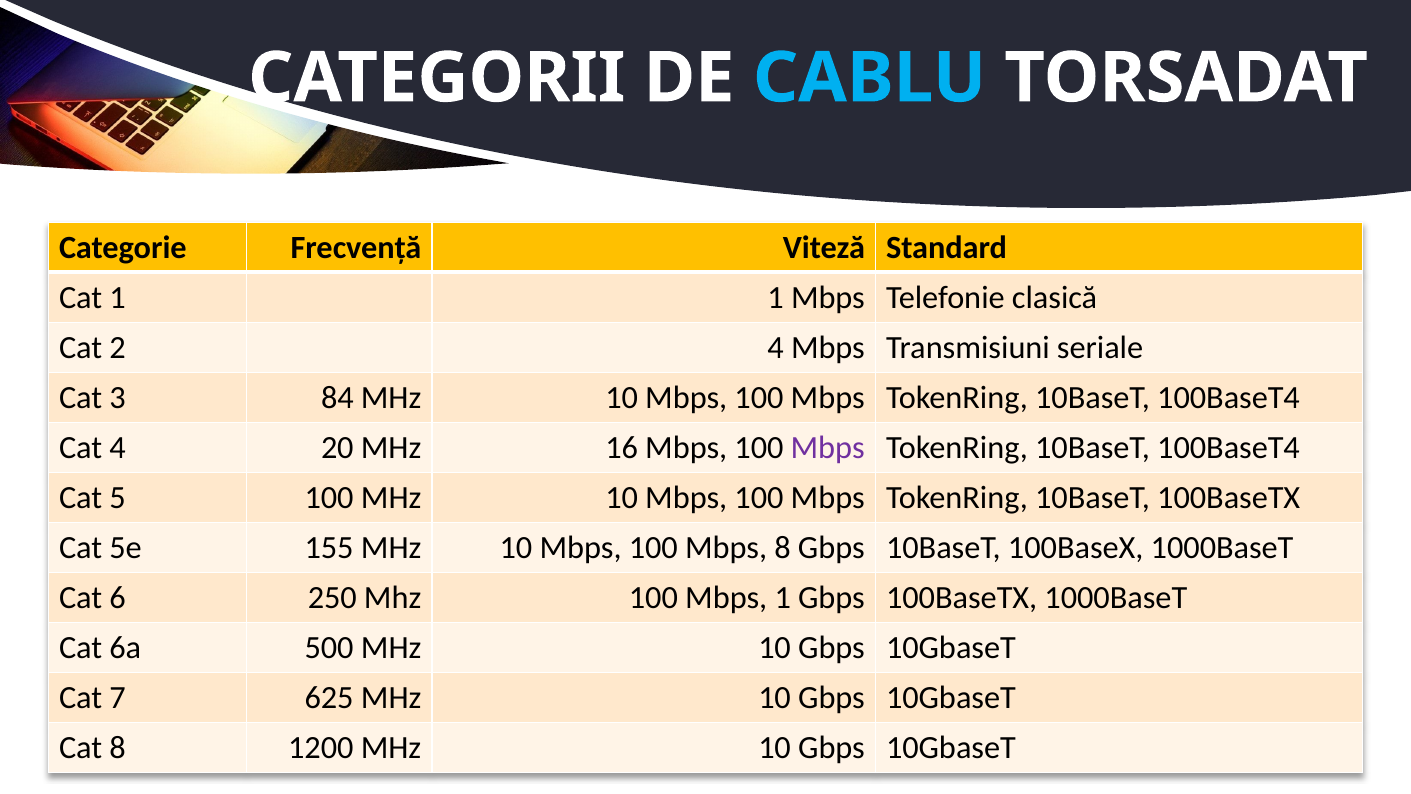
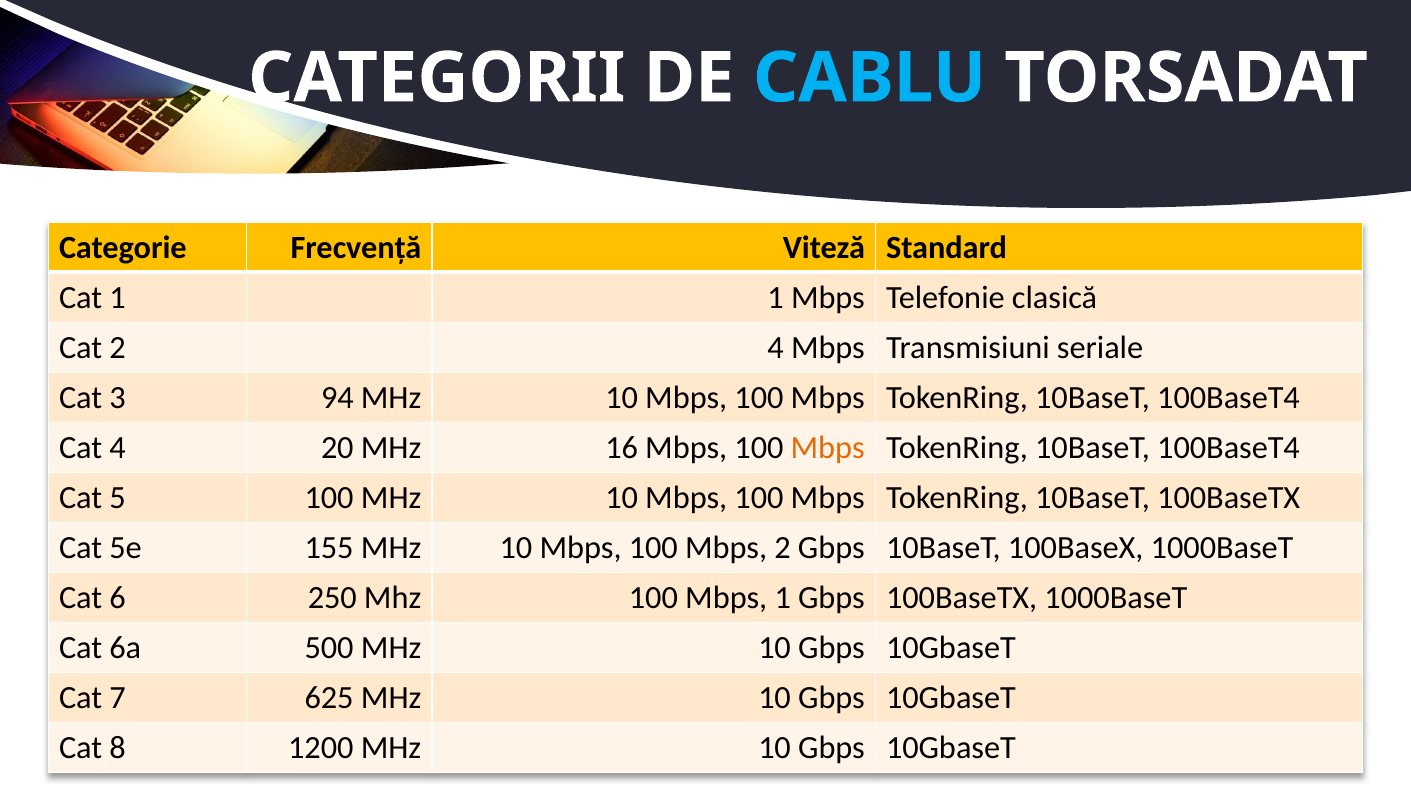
84: 84 -> 94
Mbps at (828, 447) colour: purple -> orange
Mbps 8: 8 -> 2
